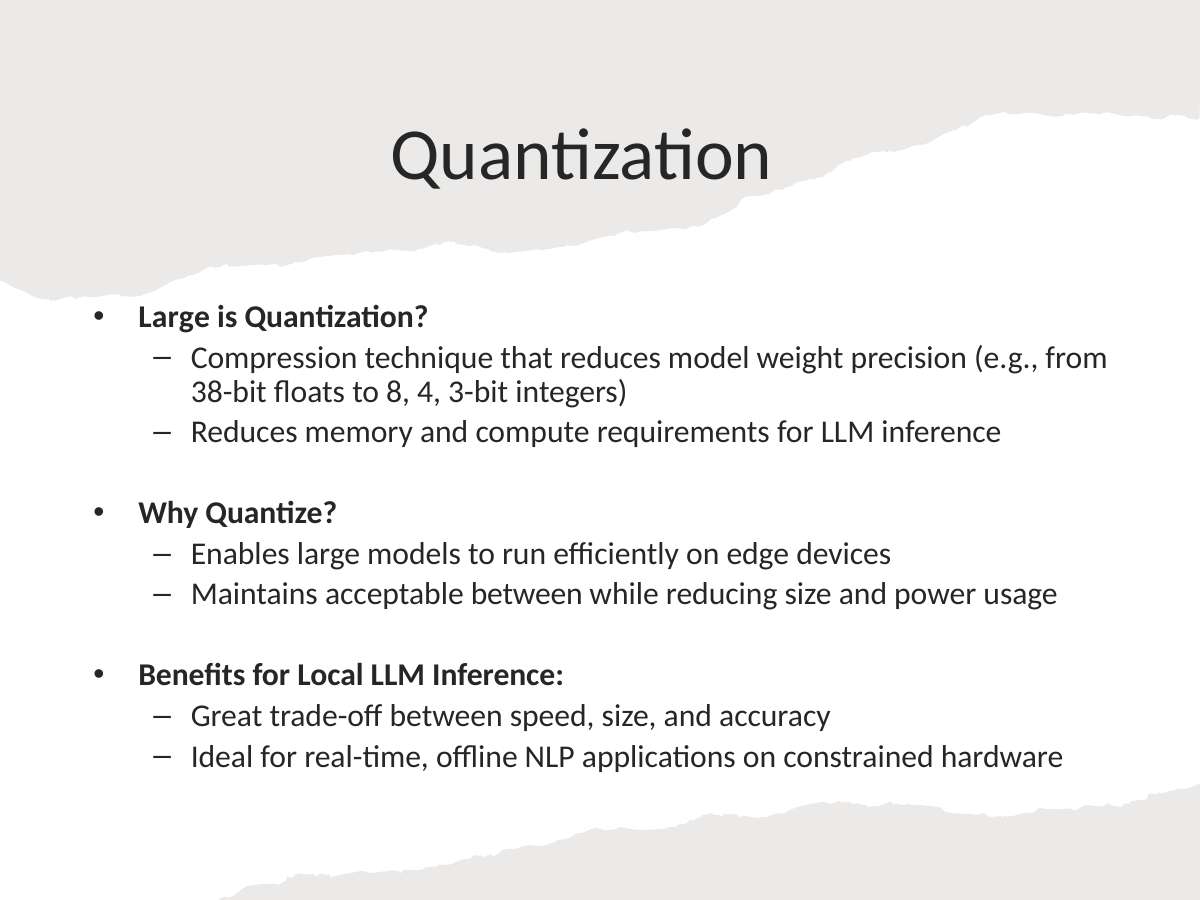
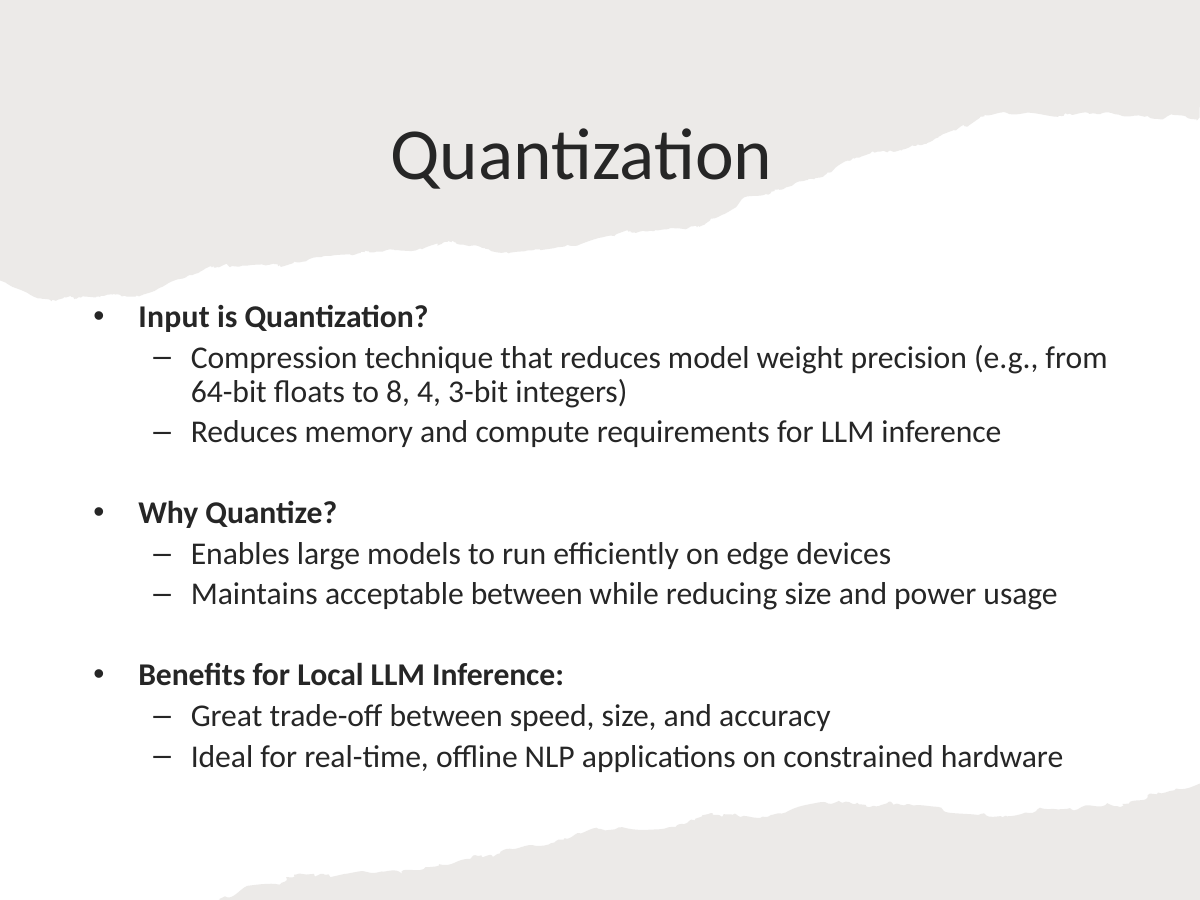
Large at (174, 317): Large -> Input
38-bit: 38-bit -> 64-bit
